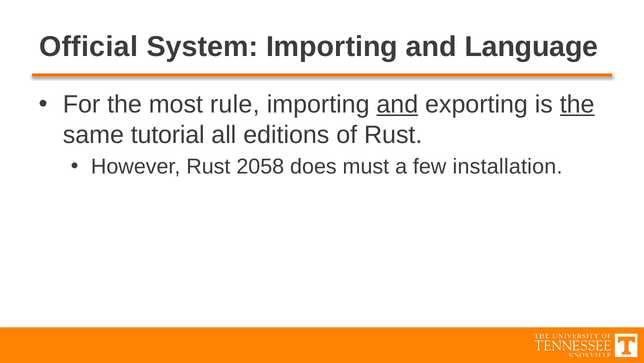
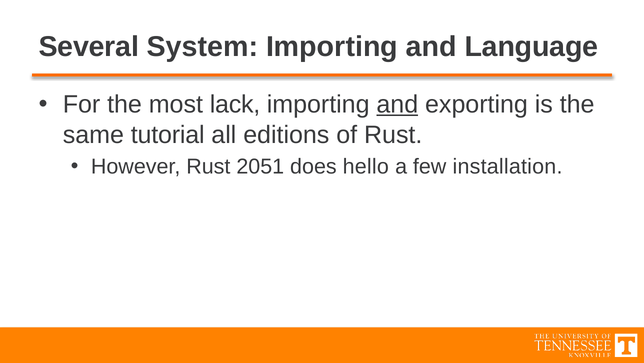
Official: Official -> Several
rule: rule -> lack
the at (577, 104) underline: present -> none
2058: 2058 -> 2051
must: must -> hello
